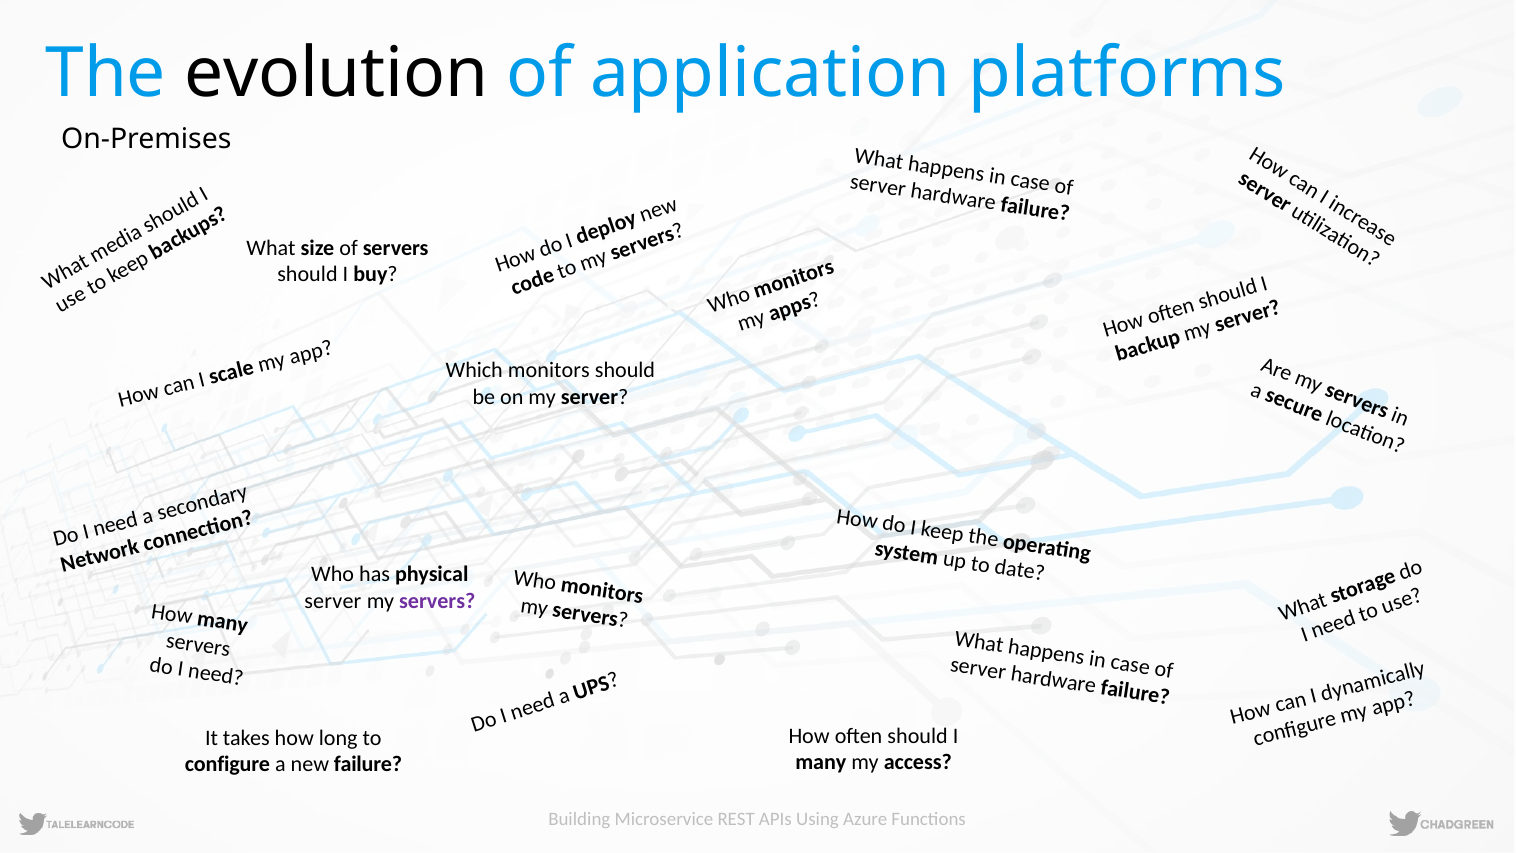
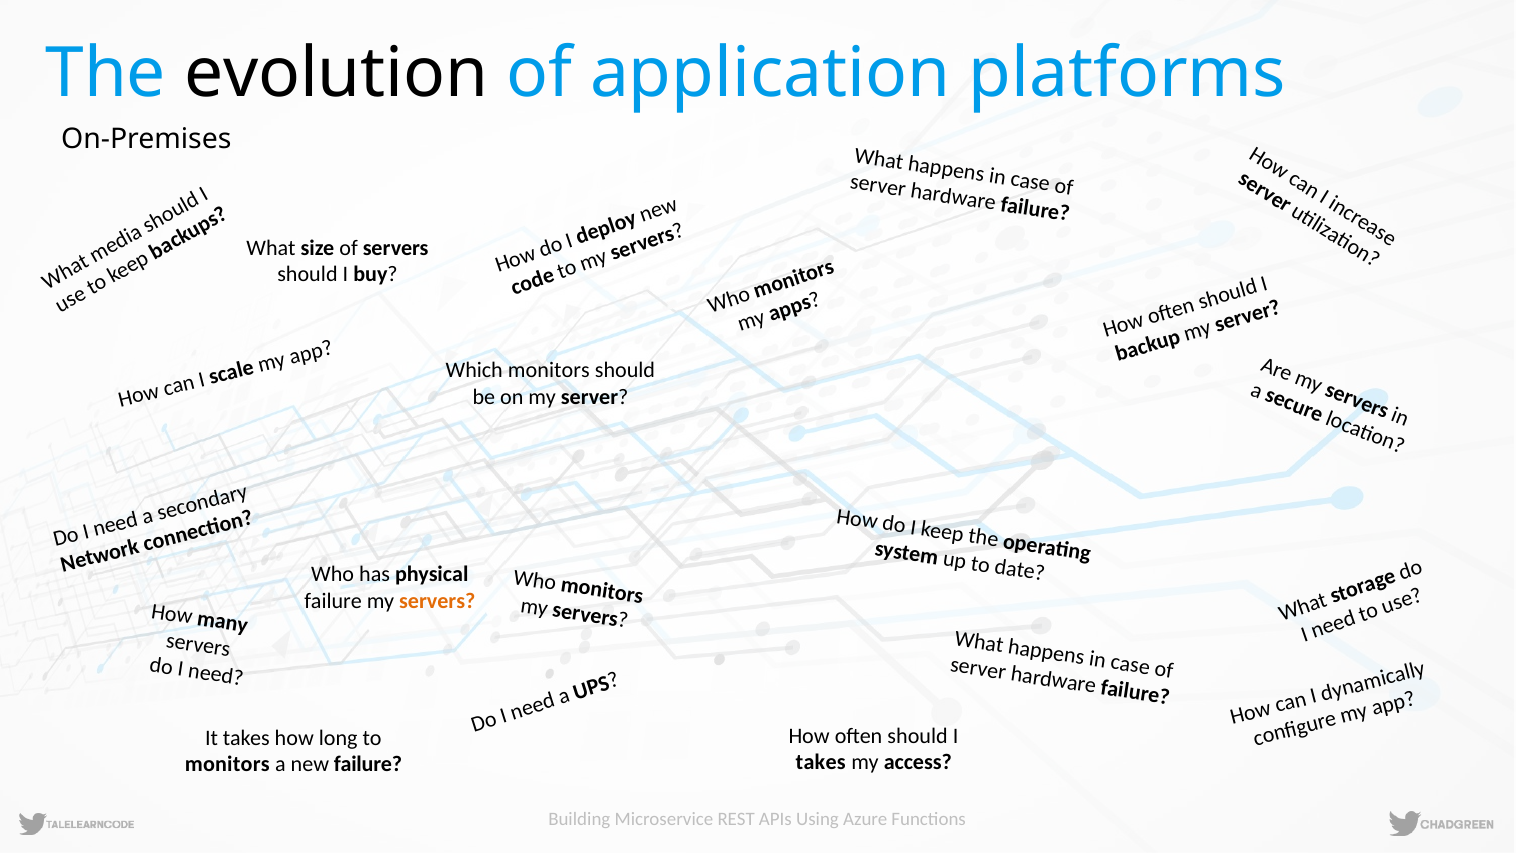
server at (333, 601): server -> failure
servers at (437, 601) colour: purple -> orange
many at (821, 762): many -> takes
configure at (227, 764): configure -> monitors
